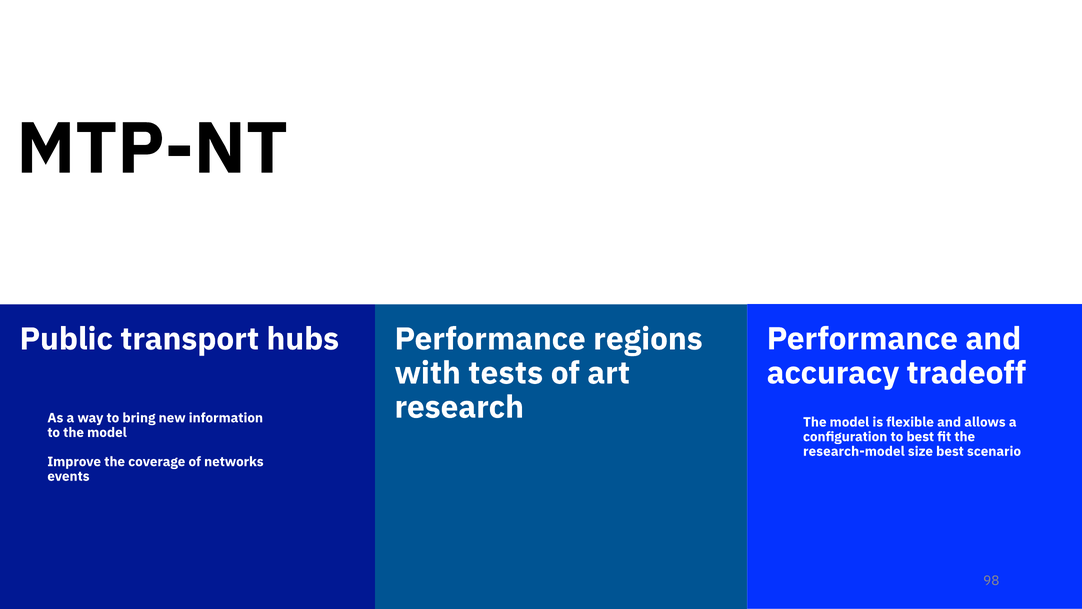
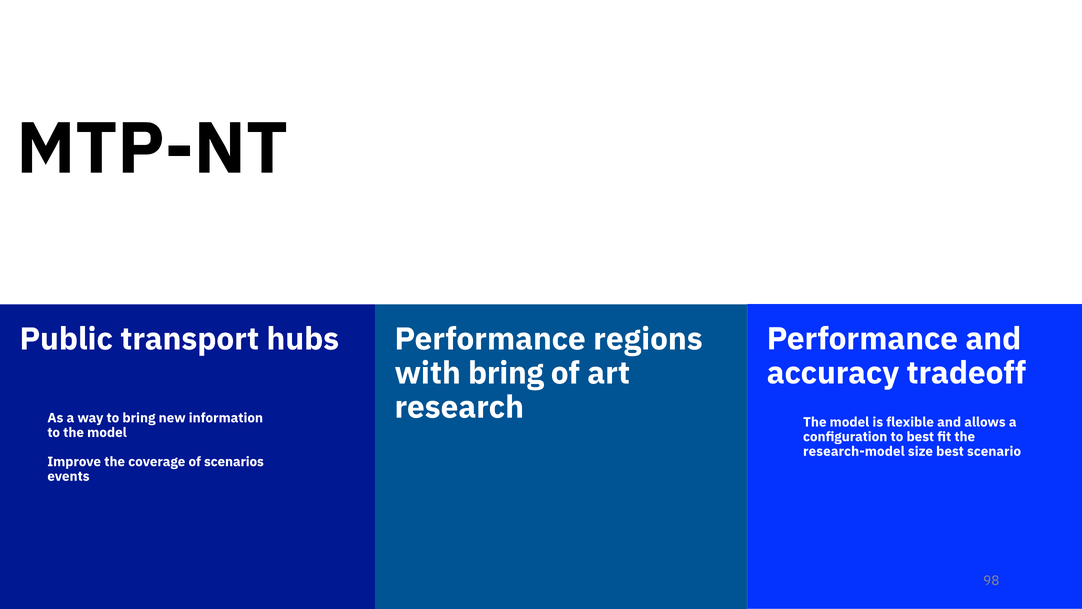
with tests: tests -> bring
networks: networks -> scenarios
